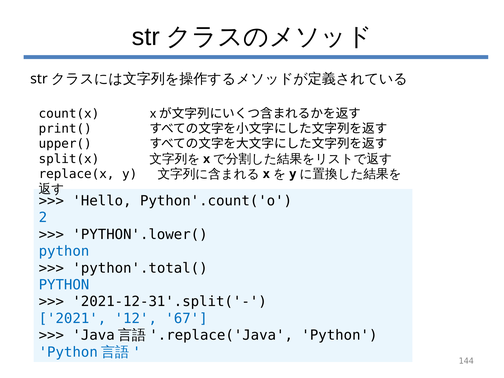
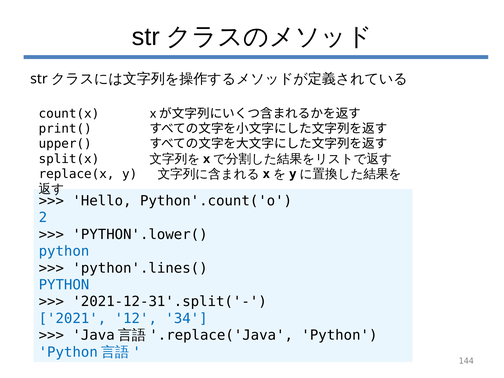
python'.total(: python'.total( -> python'.lines(
67: 67 -> 34
